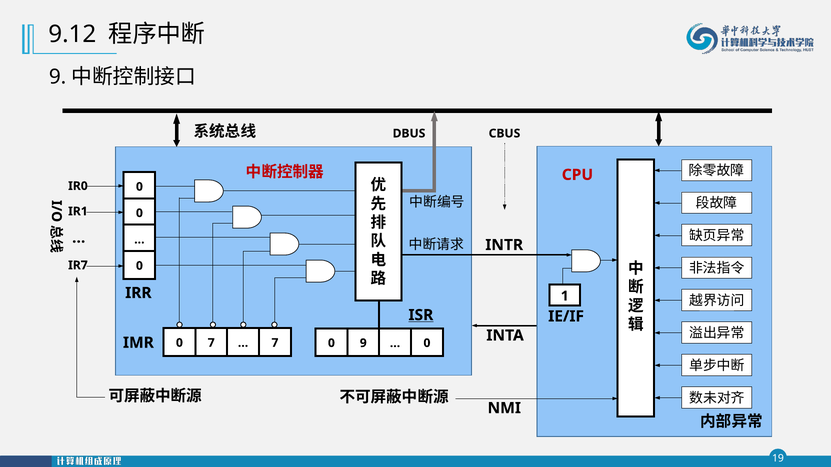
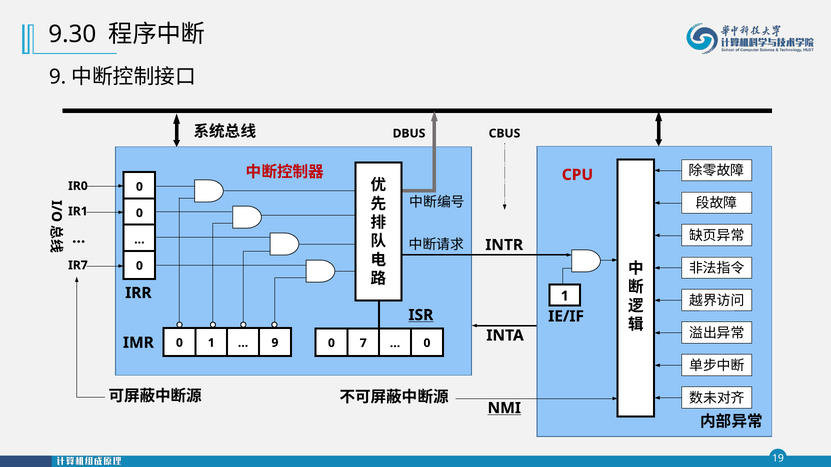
9.12: 9.12 -> 9.30
0 7: 7 -> 1
7 at (275, 343): 7 -> 9
0 9: 9 -> 7
NMI underline: none -> present
